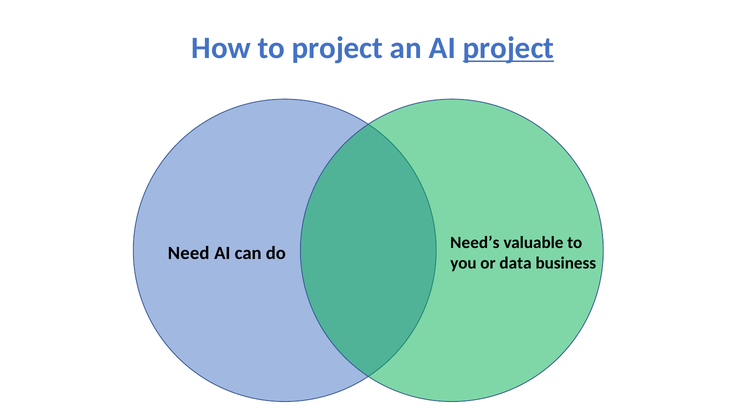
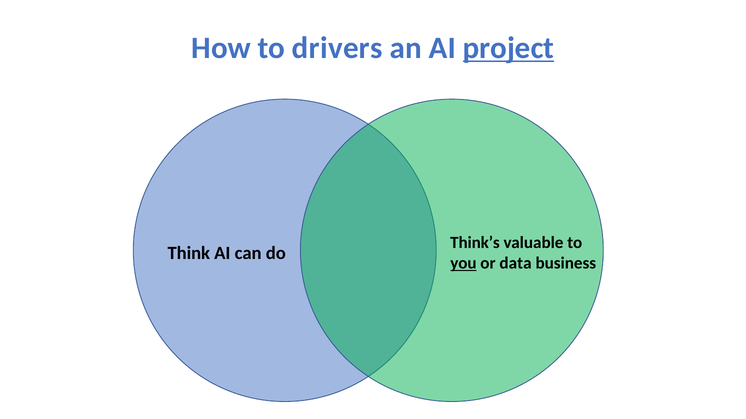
to project: project -> drivers
Need’s: Need’s -> Think’s
Need: Need -> Think
you underline: none -> present
